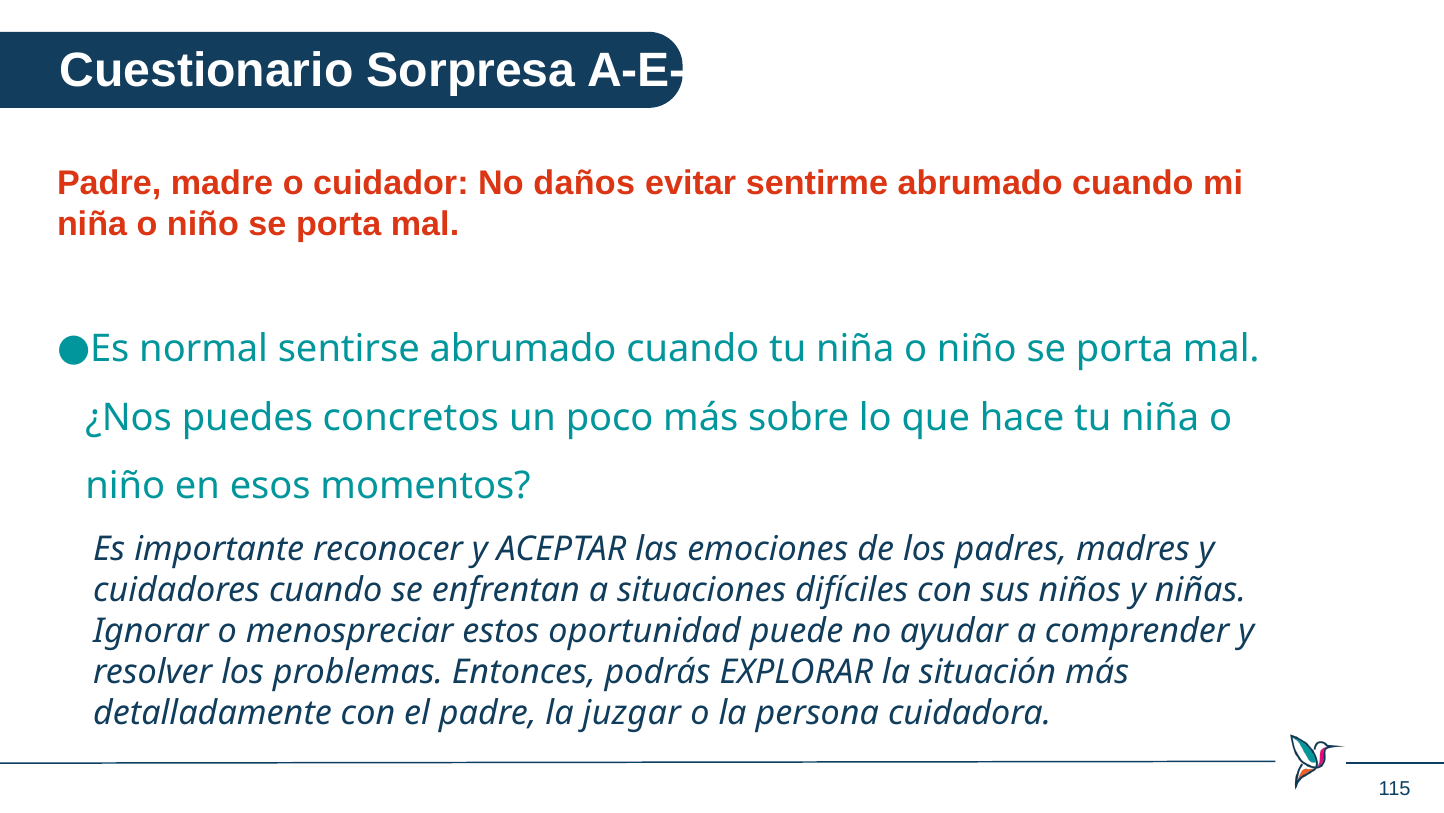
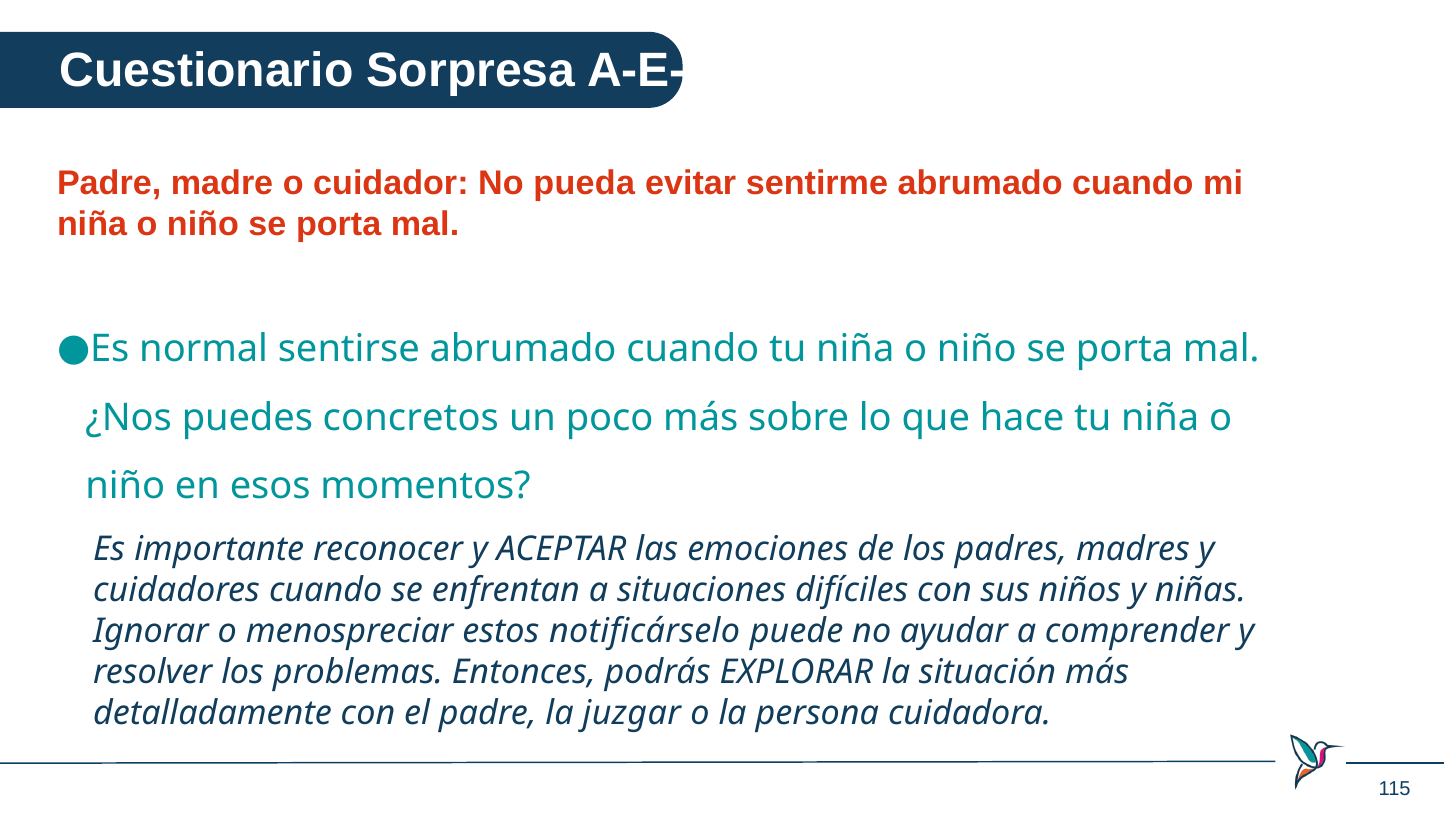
daños: daños -> pueda
oportunidad: oportunidad -> notificárselo
